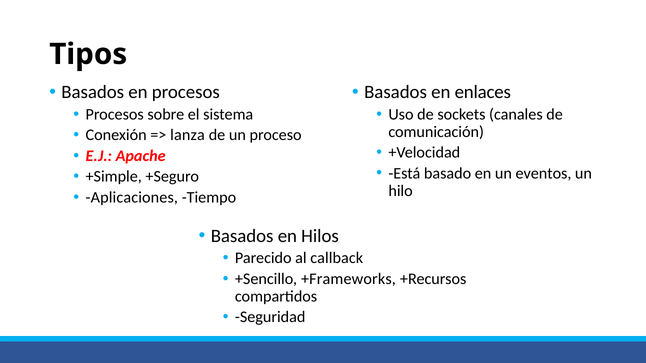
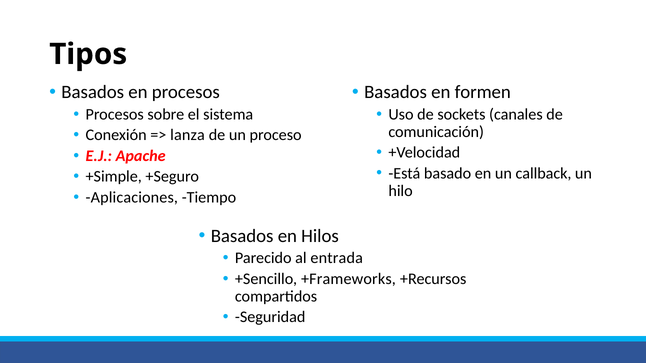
enlaces: enlaces -> formen
eventos: eventos -> callback
callback: callback -> entrada
